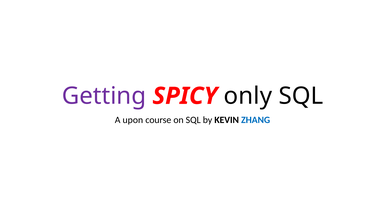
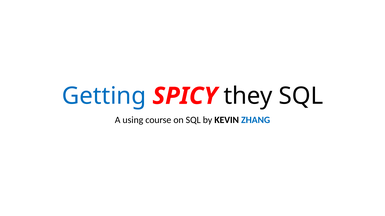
Getting colour: purple -> blue
only: only -> they
upon: upon -> using
